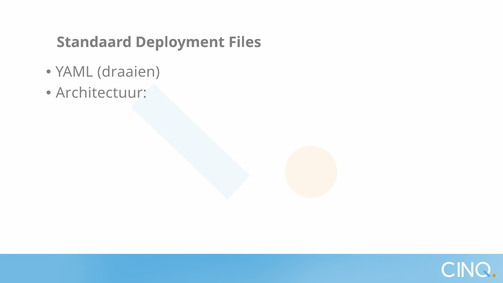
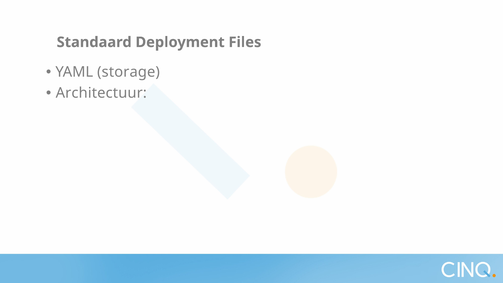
draaien: draaien -> storage
